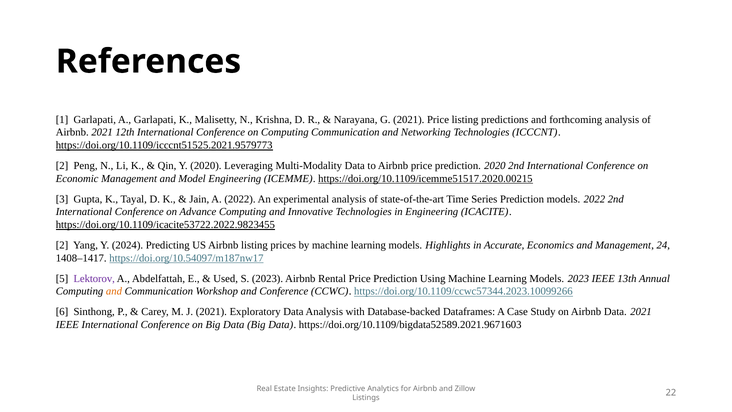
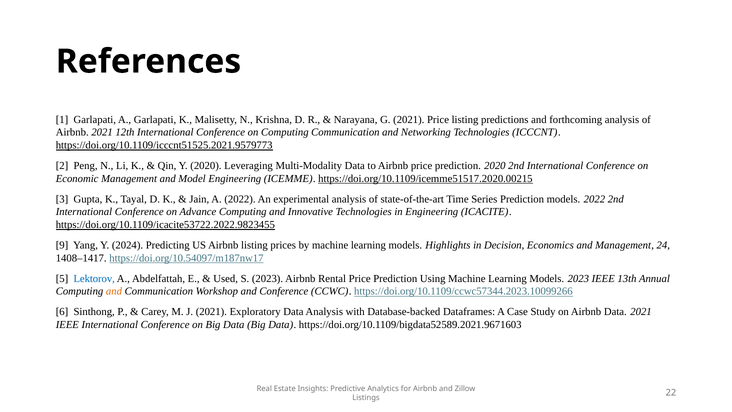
2 at (62, 245): 2 -> 9
Accurate: Accurate -> Decision
Lektorov colour: purple -> blue
